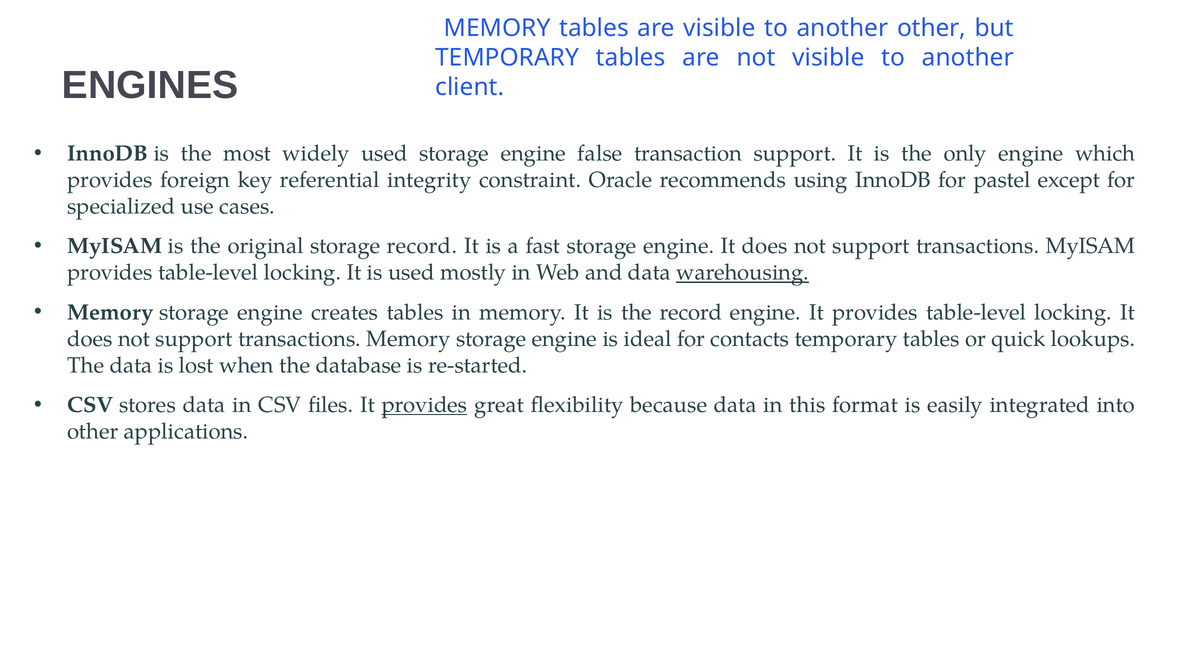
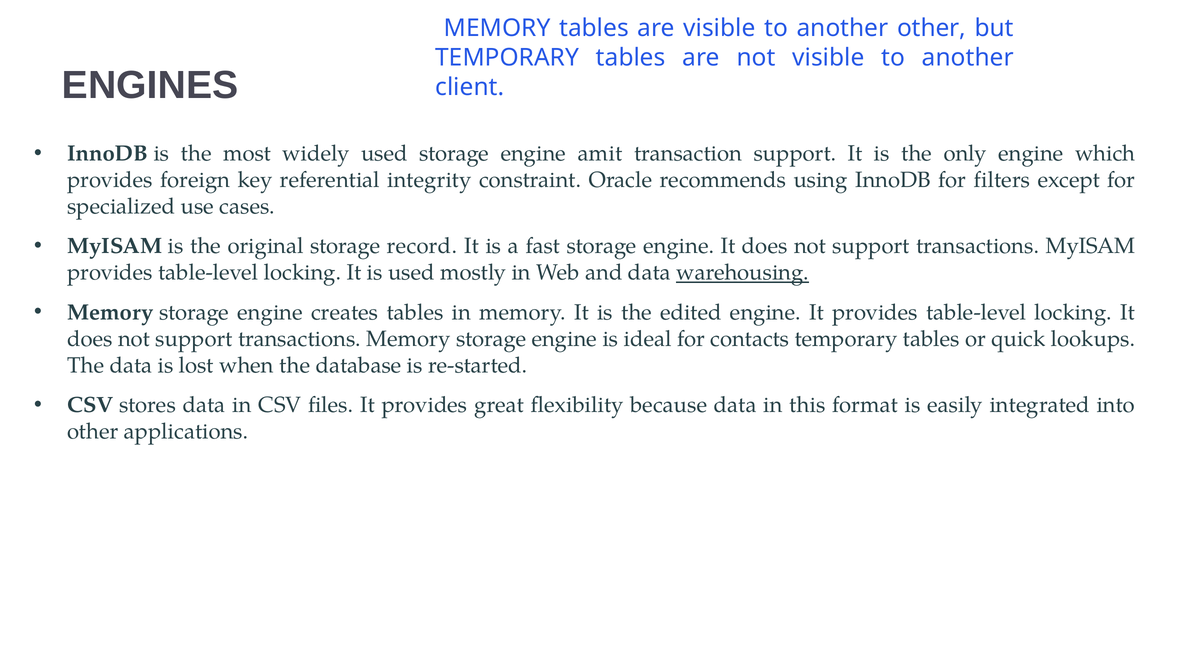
false: false -> amit
pastel: pastel -> filters
the record: record -> edited
provides at (424, 405) underline: present -> none
